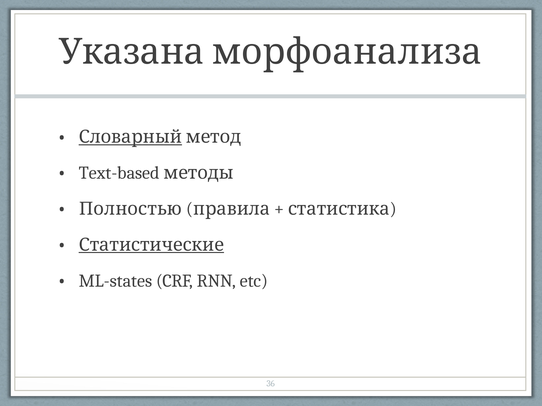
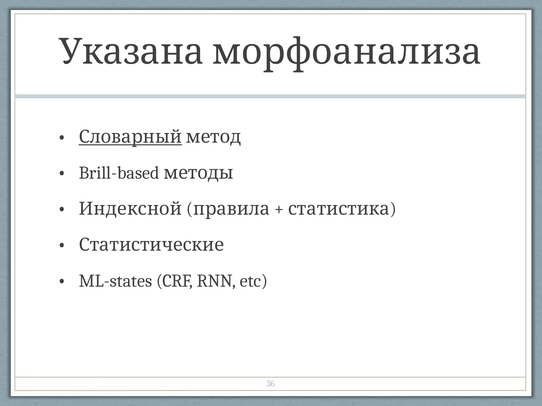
Text-based: Text-based -> Brill-based
Полностью: Полностью -> Индексной
Статистические underline: present -> none
